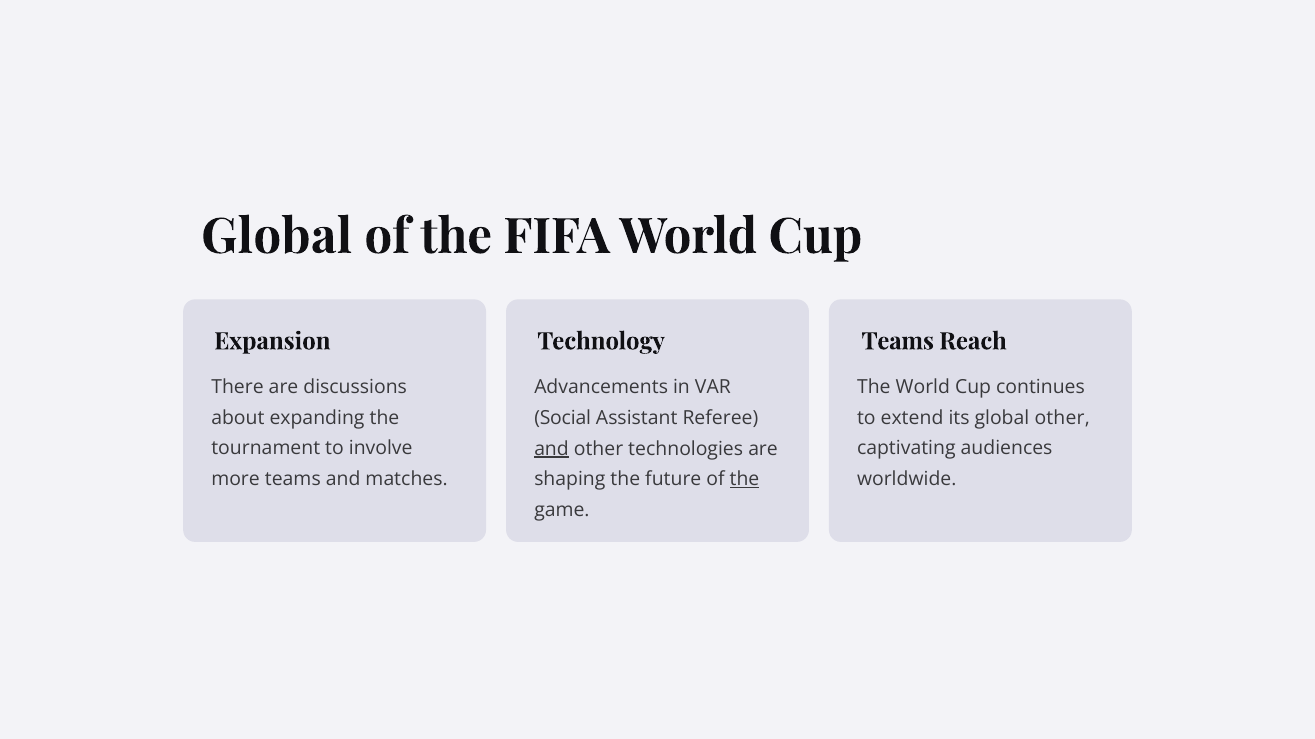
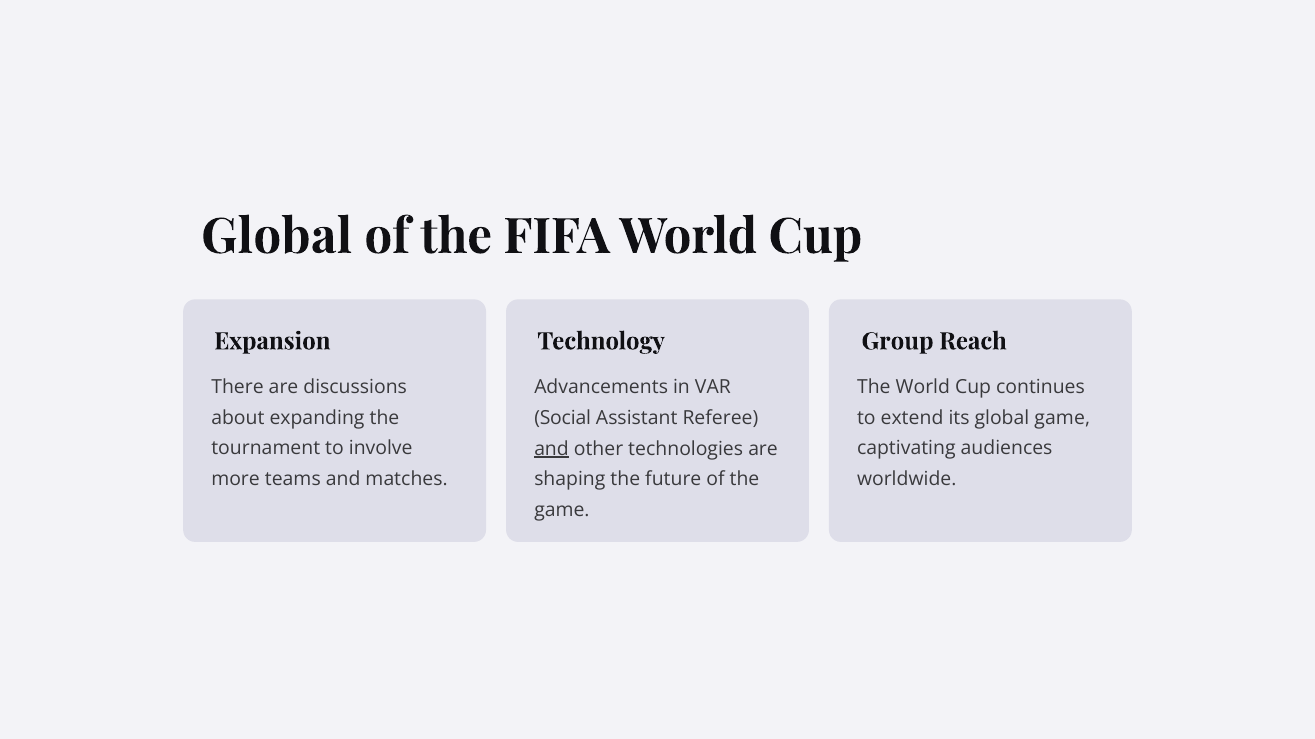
Teams at (898, 342): Teams -> Group
global other: other -> game
the at (745, 480) underline: present -> none
